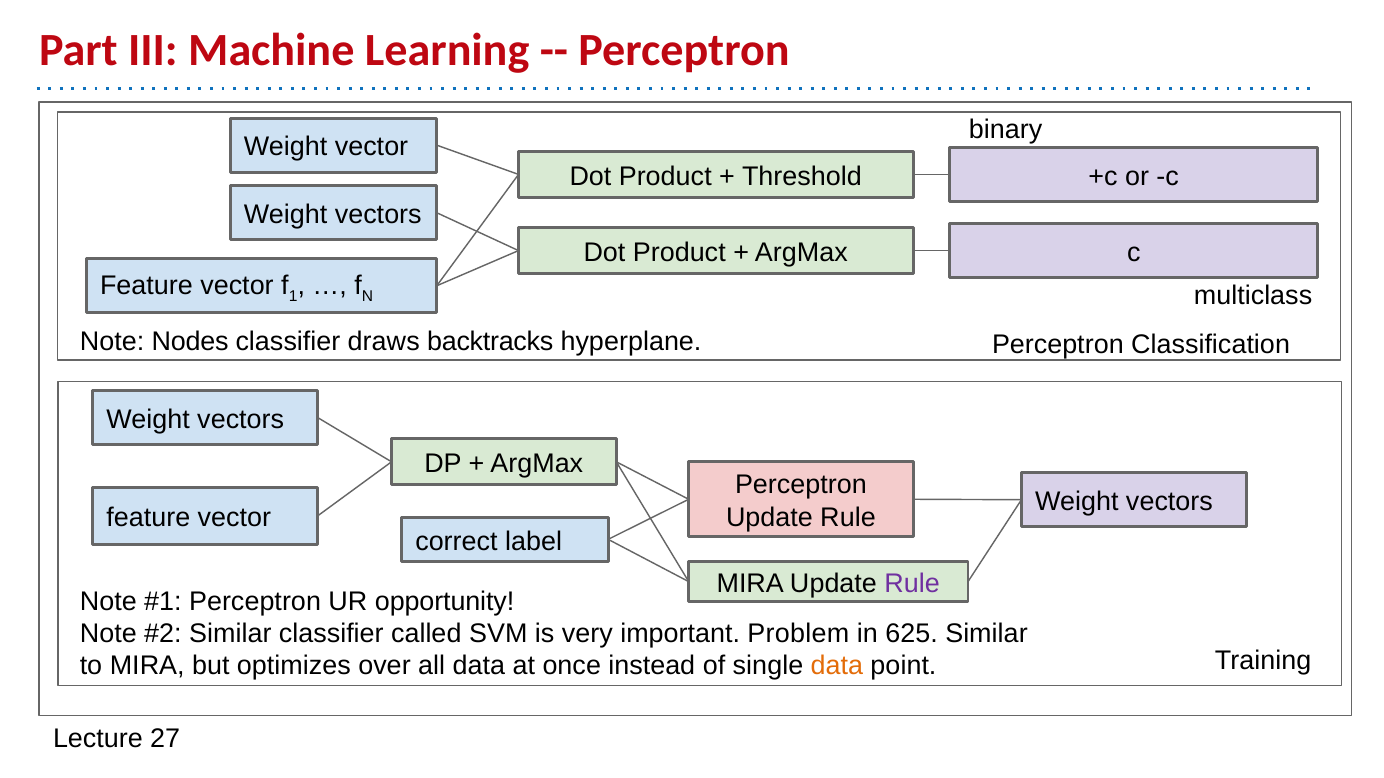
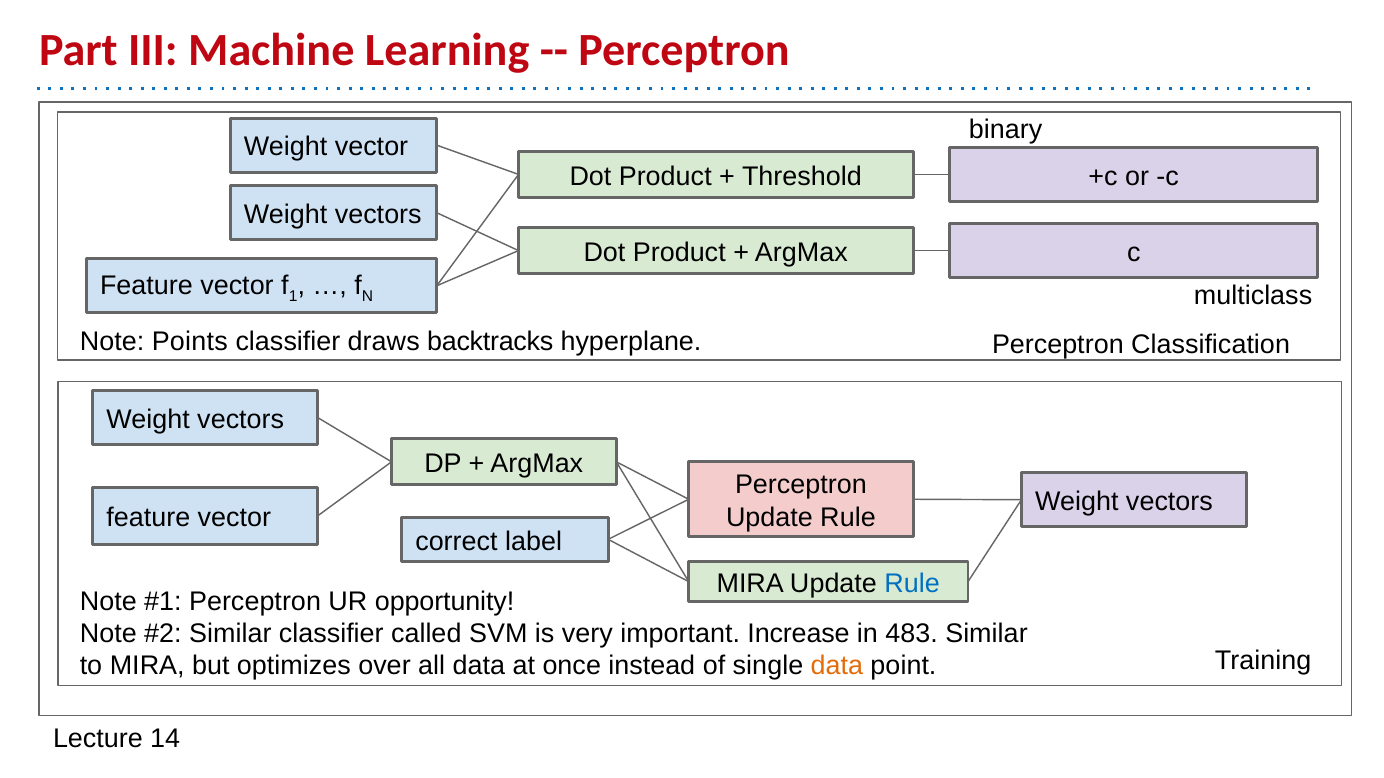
Nodes: Nodes -> Points
Rule at (912, 584) colour: purple -> blue
Problem: Problem -> Increase
625: 625 -> 483
27: 27 -> 14
